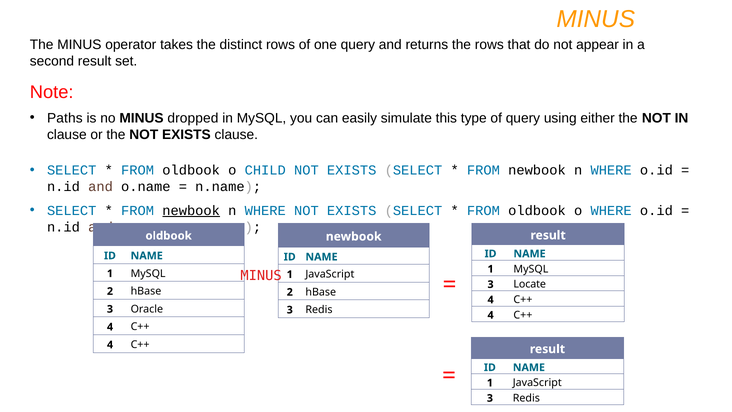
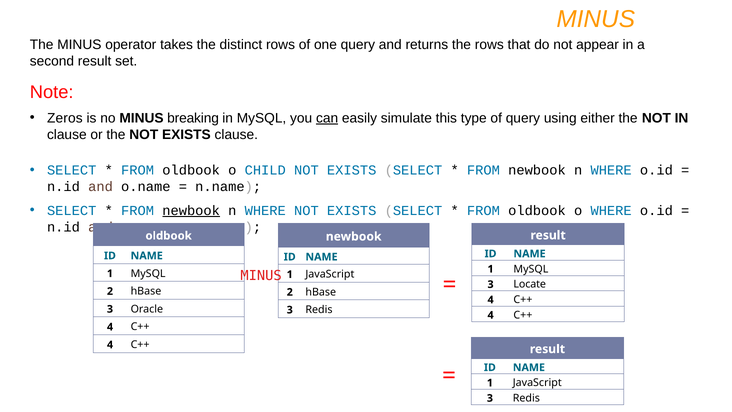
Paths: Paths -> Zeros
dropped: dropped -> breaking
can underline: none -> present
